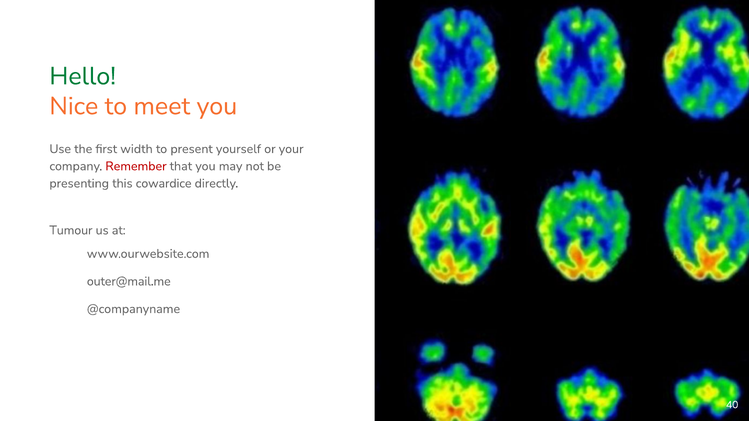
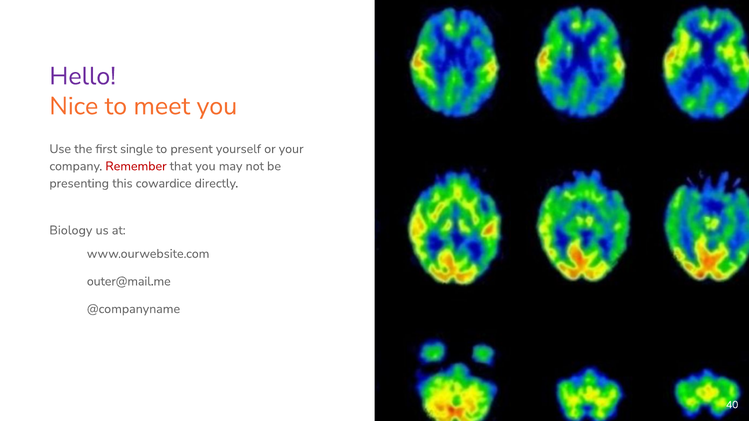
Hello colour: green -> purple
width: width -> single
Tumour: Tumour -> Biology
